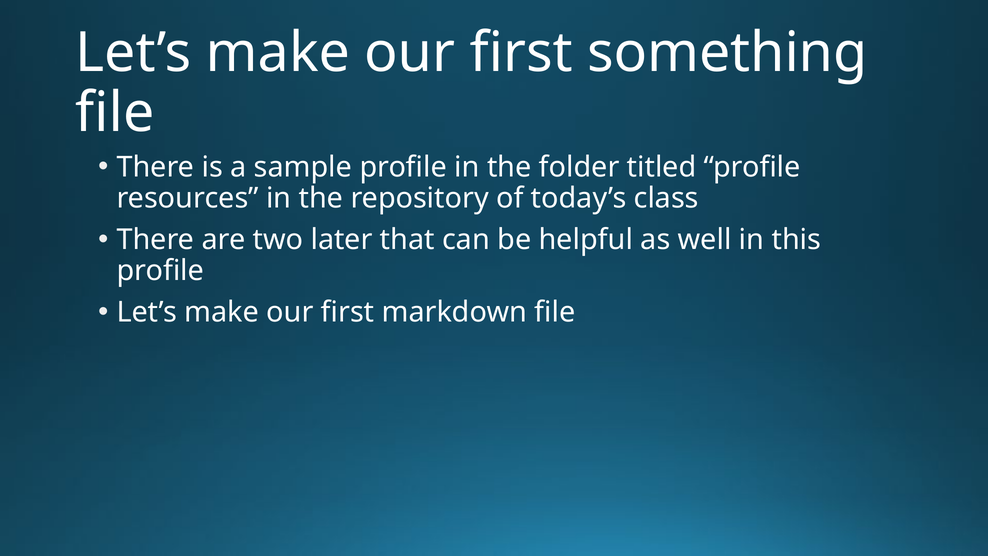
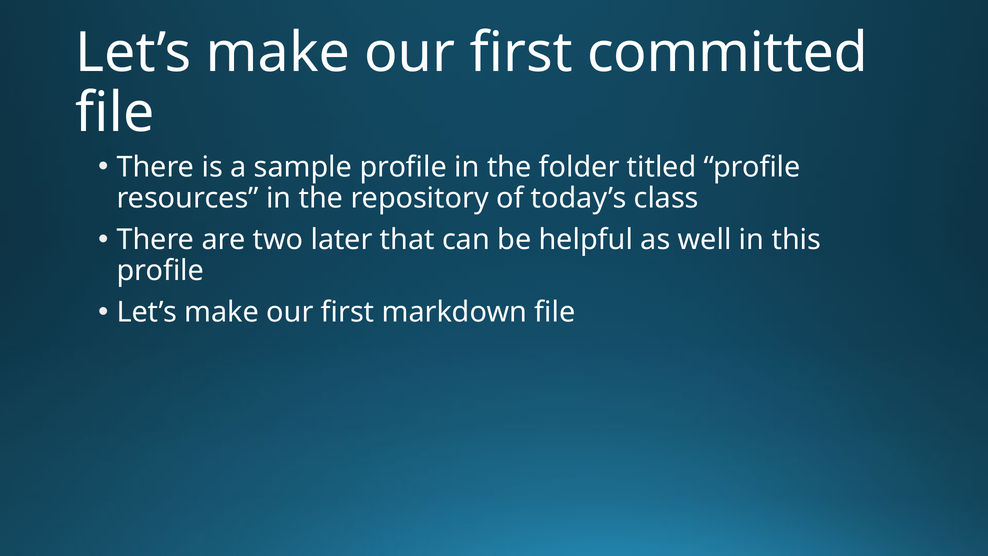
something: something -> committed
